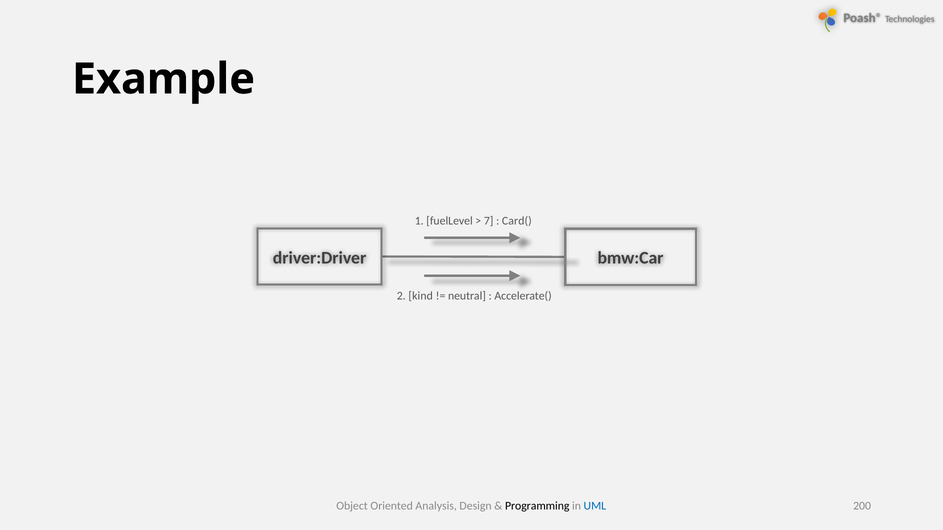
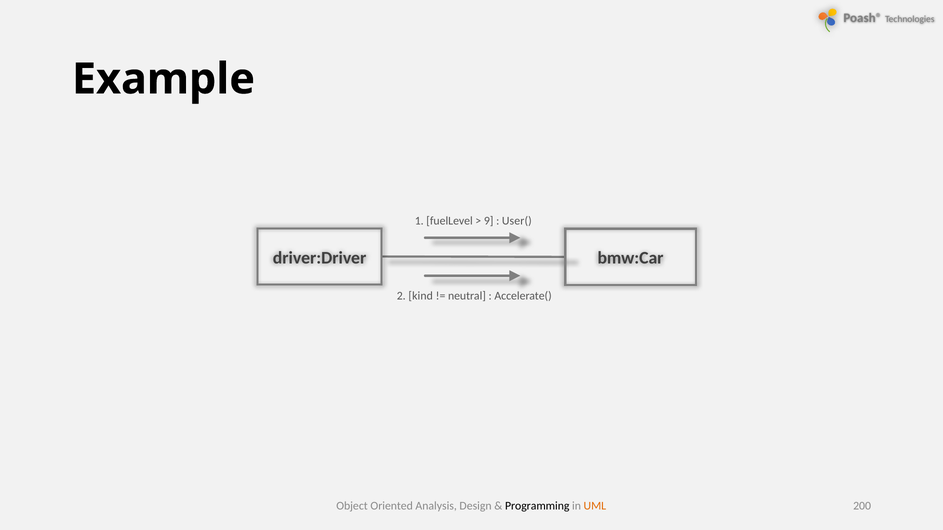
7: 7 -> 9
Card(: Card( -> User(
UML colour: blue -> orange
